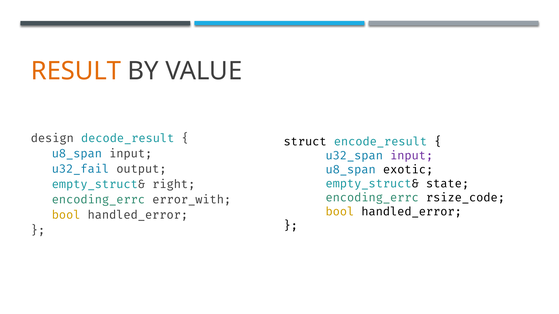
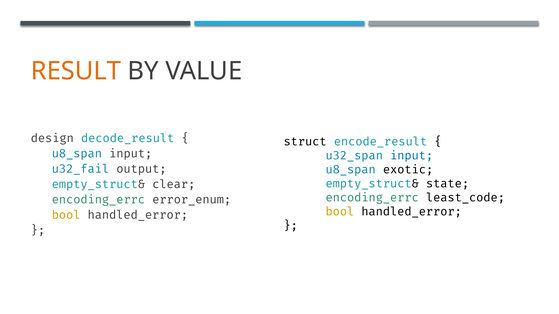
input at (412, 156) colour: purple -> blue
right: right -> clear
rsize_code: rsize_code -> least_code
error_with: error_with -> error_enum
